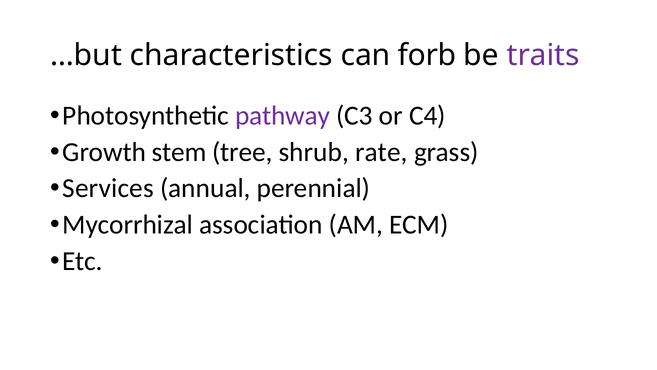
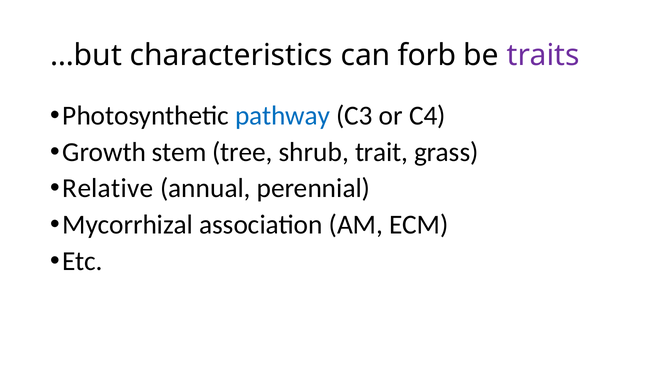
pathway colour: purple -> blue
rate: rate -> trait
Services: Services -> Relative
